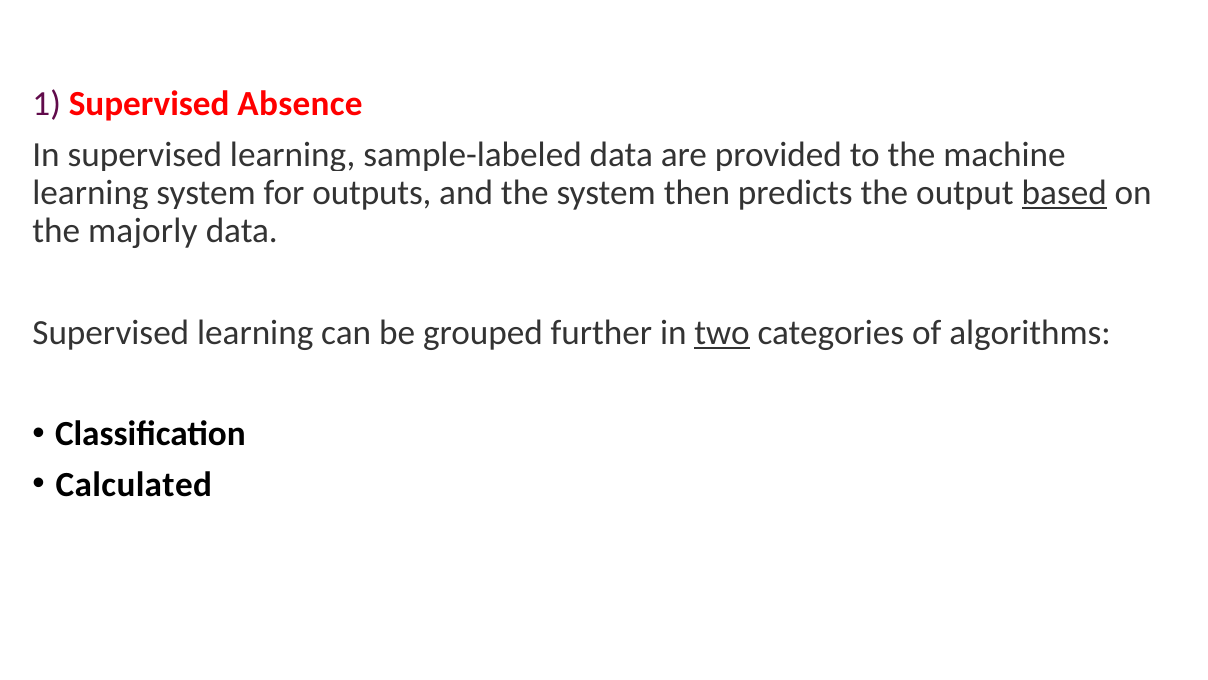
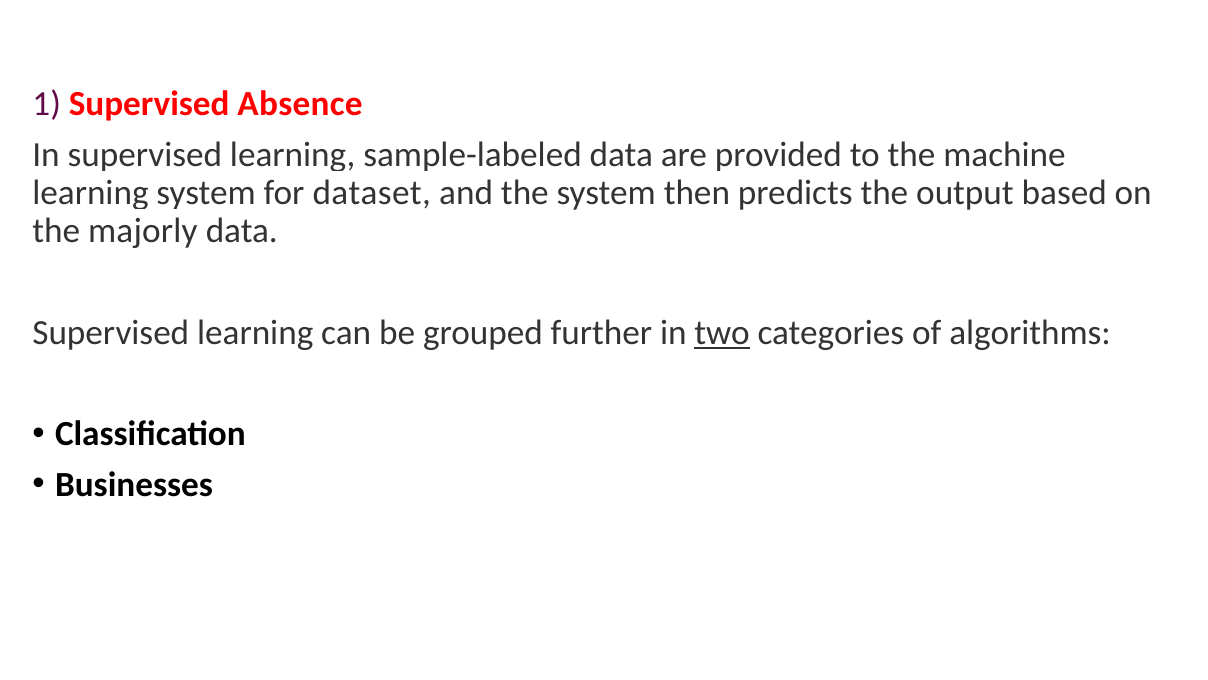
outputs: outputs -> dataset
based underline: present -> none
Calculated: Calculated -> Businesses
